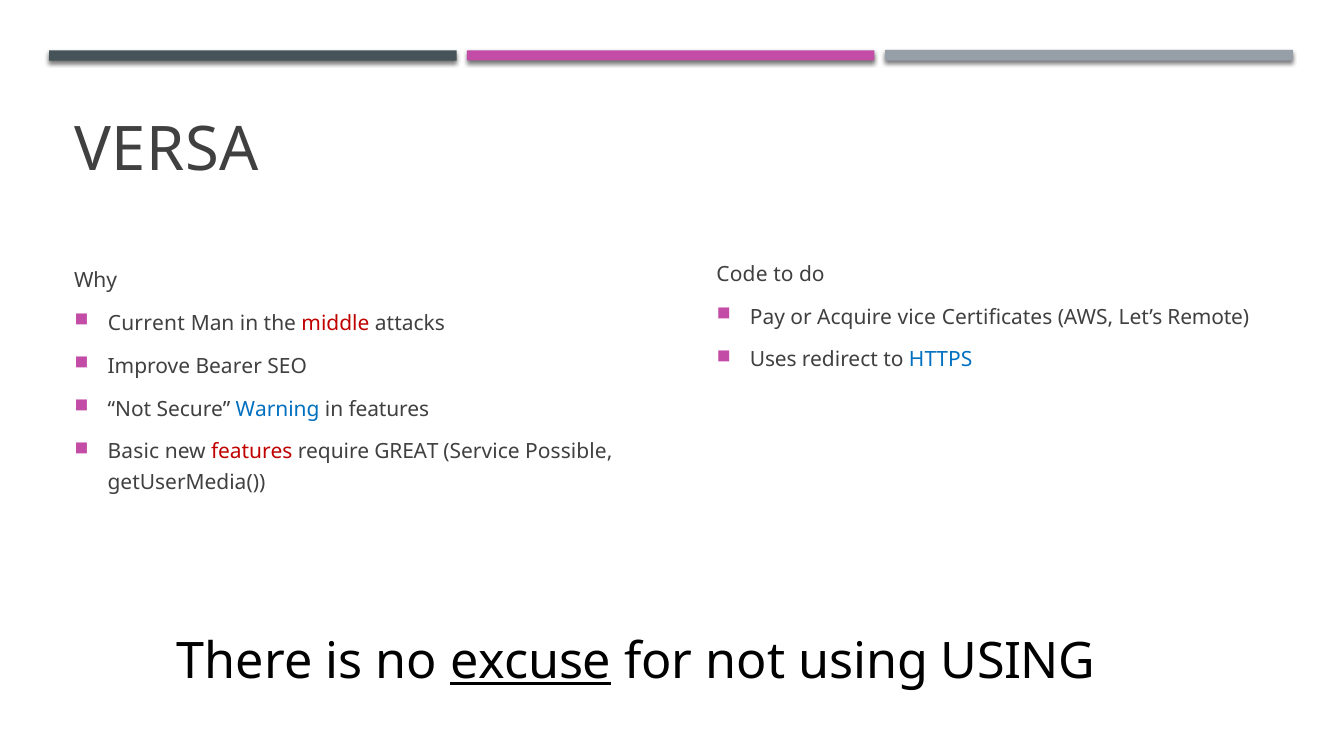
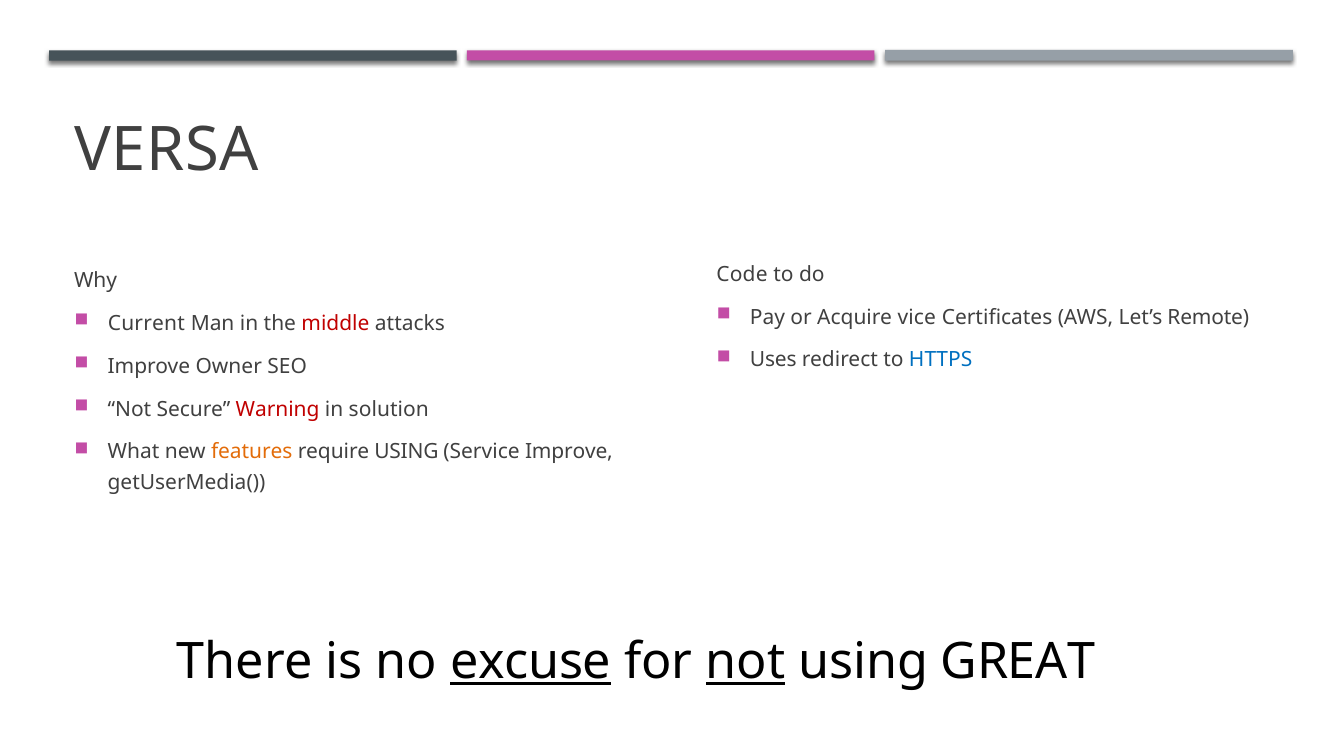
Bearer: Bearer -> Owner
Warning colour: blue -> red
in features: features -> solution
Basic: Basic -> What
features at (252, 452) colour: red -> orange
require GREAT: GREAT -> USING
Service Possible: Possible -> Improve
not at (746, 662) underline: none -> present
using USING: USING -> GREAT
